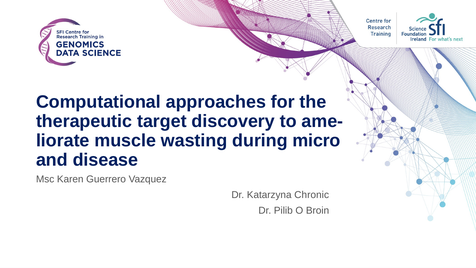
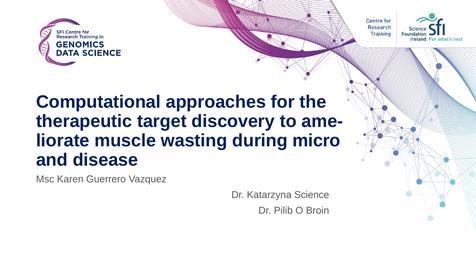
Chronic: Chronic -> Science
